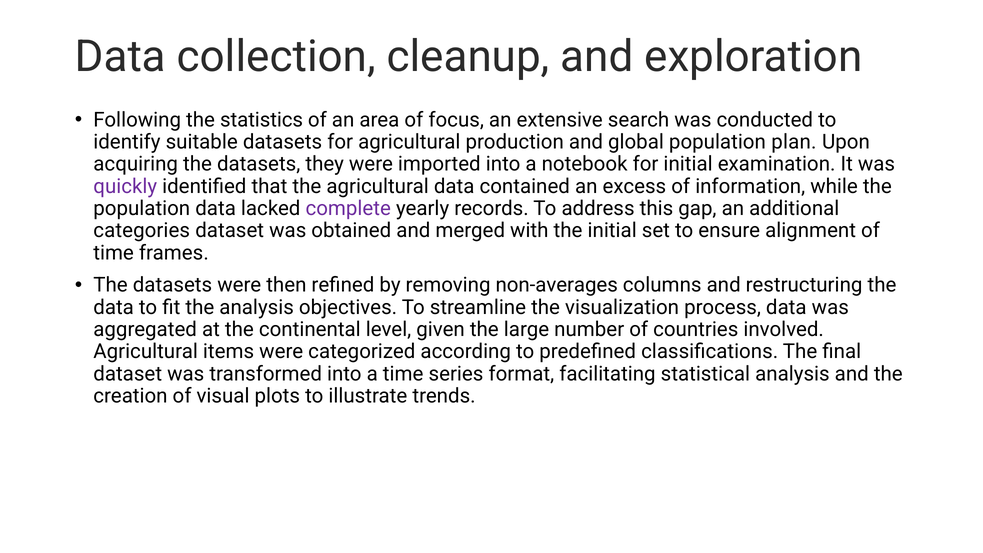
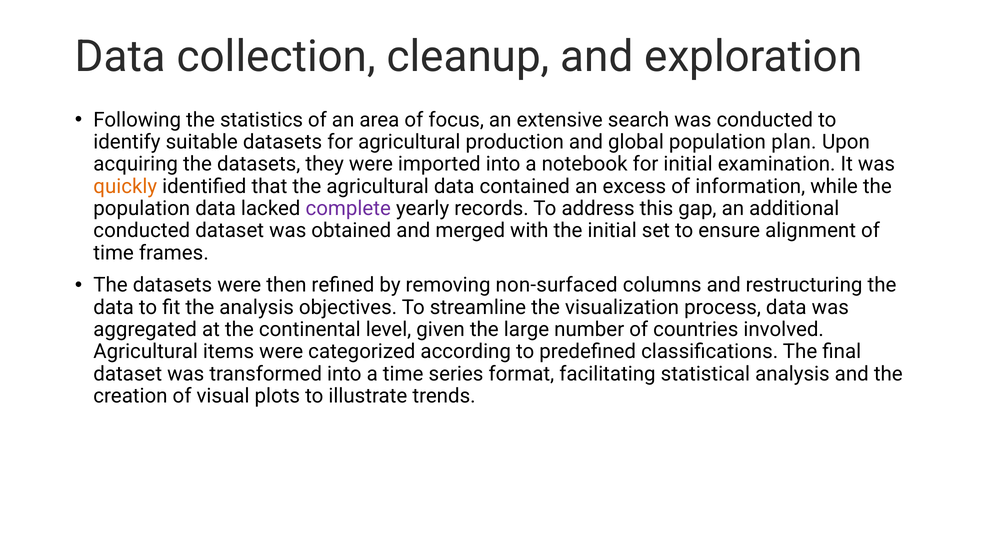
quickly colour: purple -> orange
categories at (142, 231): categories -> conducted
non-averages: non-averages -> non-surfaced
